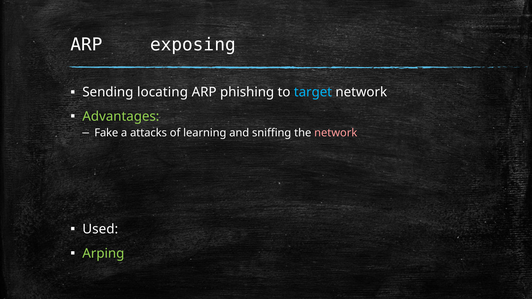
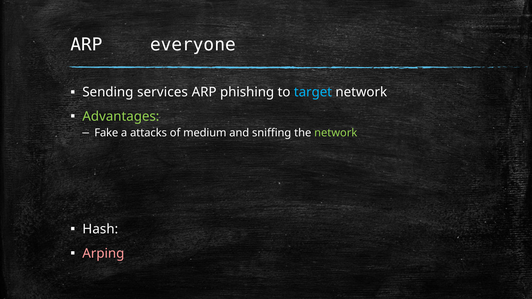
exposing: exposing -> everyone
locating: locating -> services
learning: learning -> medium
network at (336, 133) colour: pink -> light green
Used: Used -> Hash
Arping colour: light green -> pink
